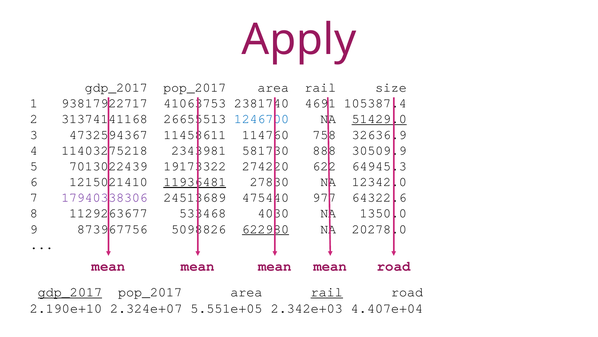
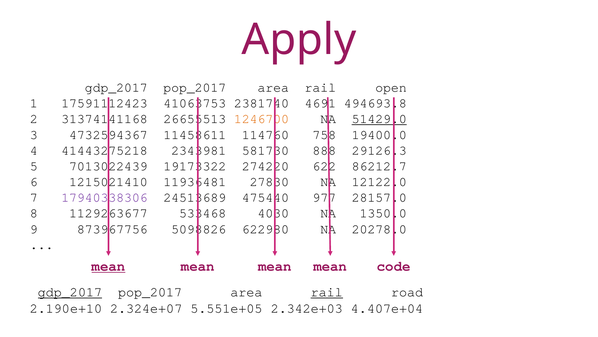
size: size -> open
93817922717: 93817922717 -> 17591112423
105387.4: 105387.4 -> 494693.8
1246700 colour: blue -> orange
32636.9: 32636.9 -> 19400.0
11403275218: 11403275218 -> 41443275218
30509.9: 30509.9 -> 29126.3
64945.3: 64945.3 -> 86212.7
11936481 underline: present -> none
12342.0: 12342.0 -> 12122.0
64322.6: 64322.6 -> 28157.0
622980 underline: present -> none
mean at (108, 266) underline: none -> present
mean road: road -> code
